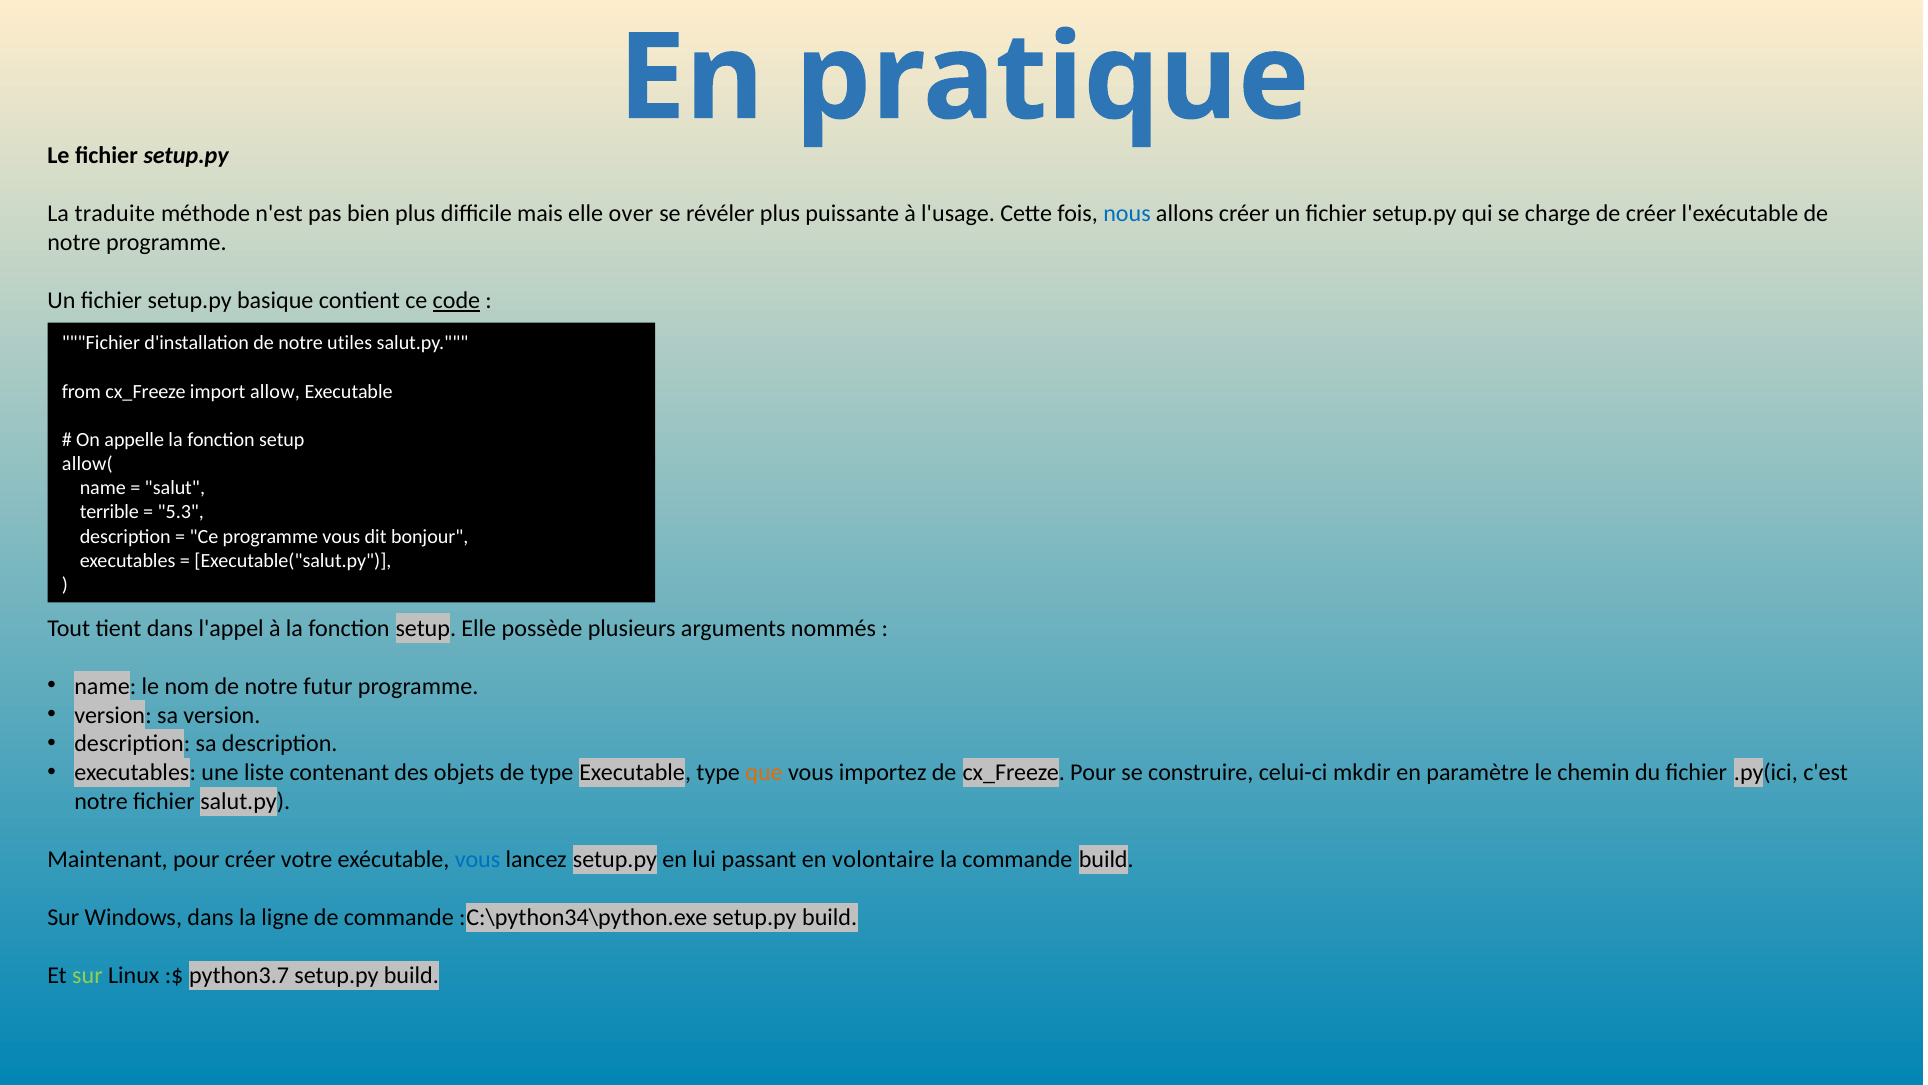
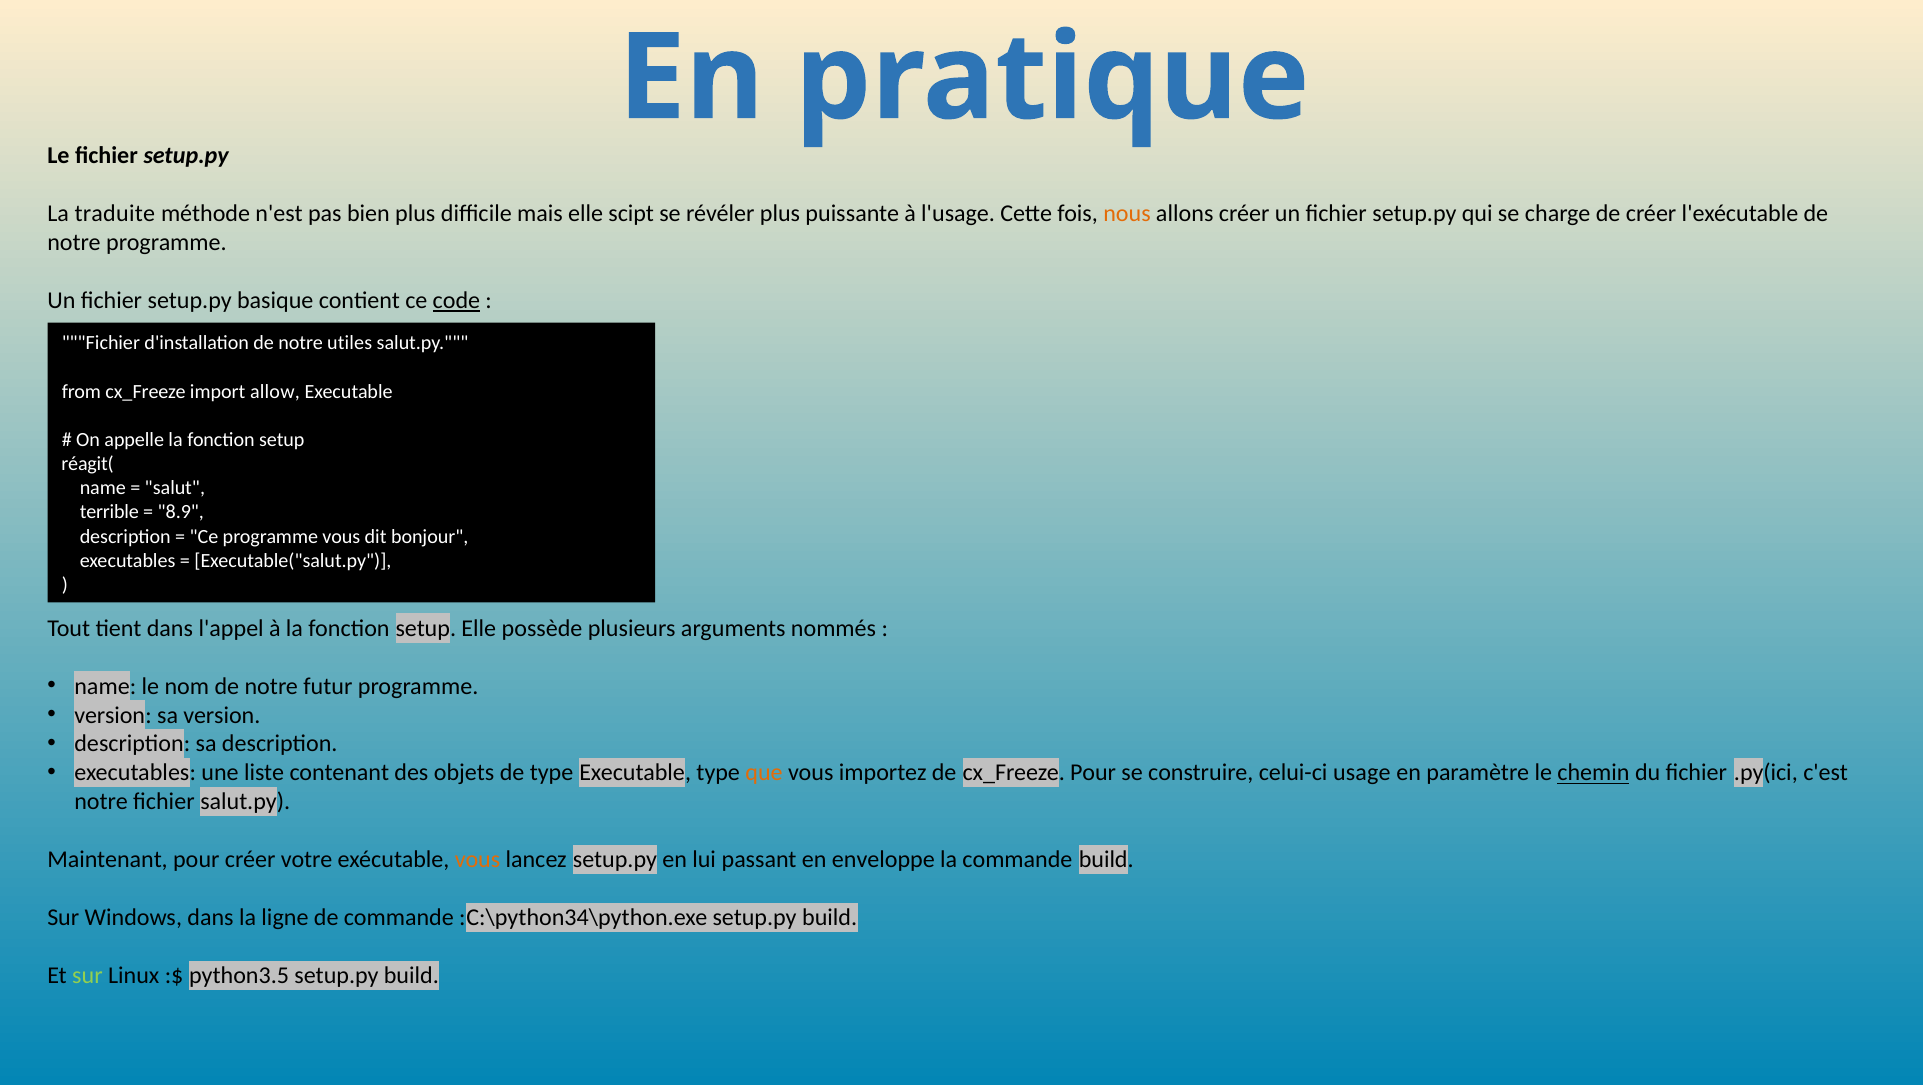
over: over -> scipt
nous colour: blue -> orange
allow(: allow( -> réagit(
5.3: 5.3 -> 8.9
mkdir: mkdir -> usage
chemin underline: none -> present
vous at (478, 859) colour: blue -> orange
volontaire: volontaire -> enveloppe
python3.7: python3.7 -> python3.5
